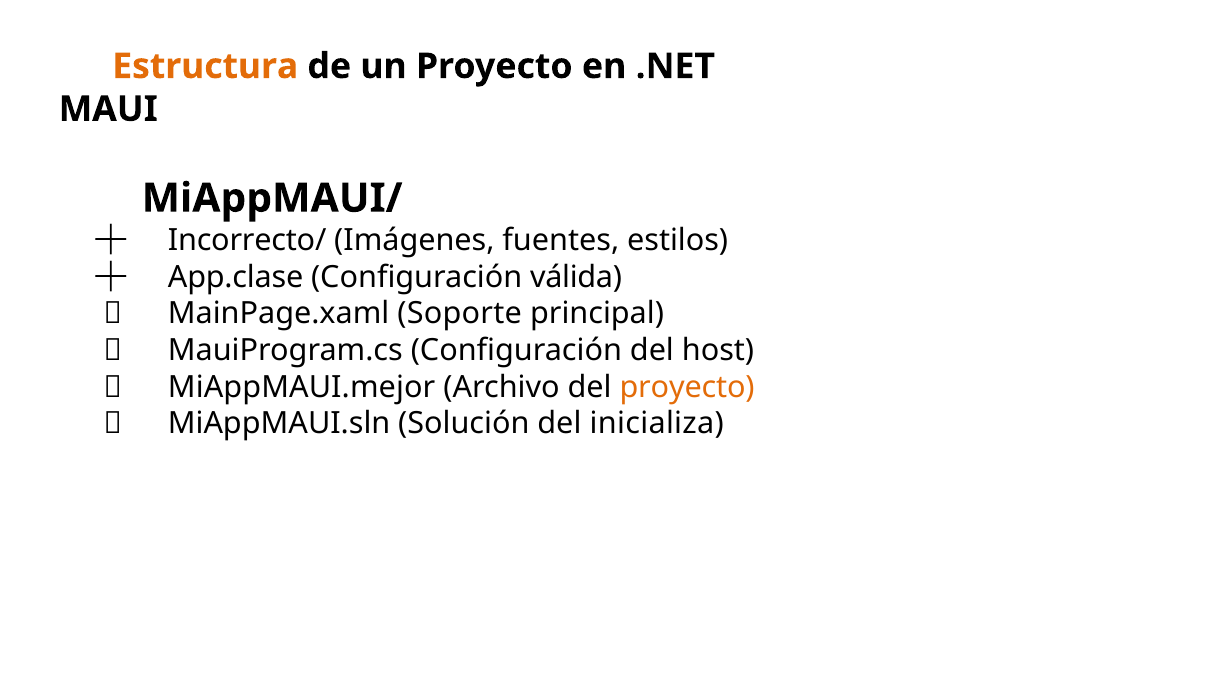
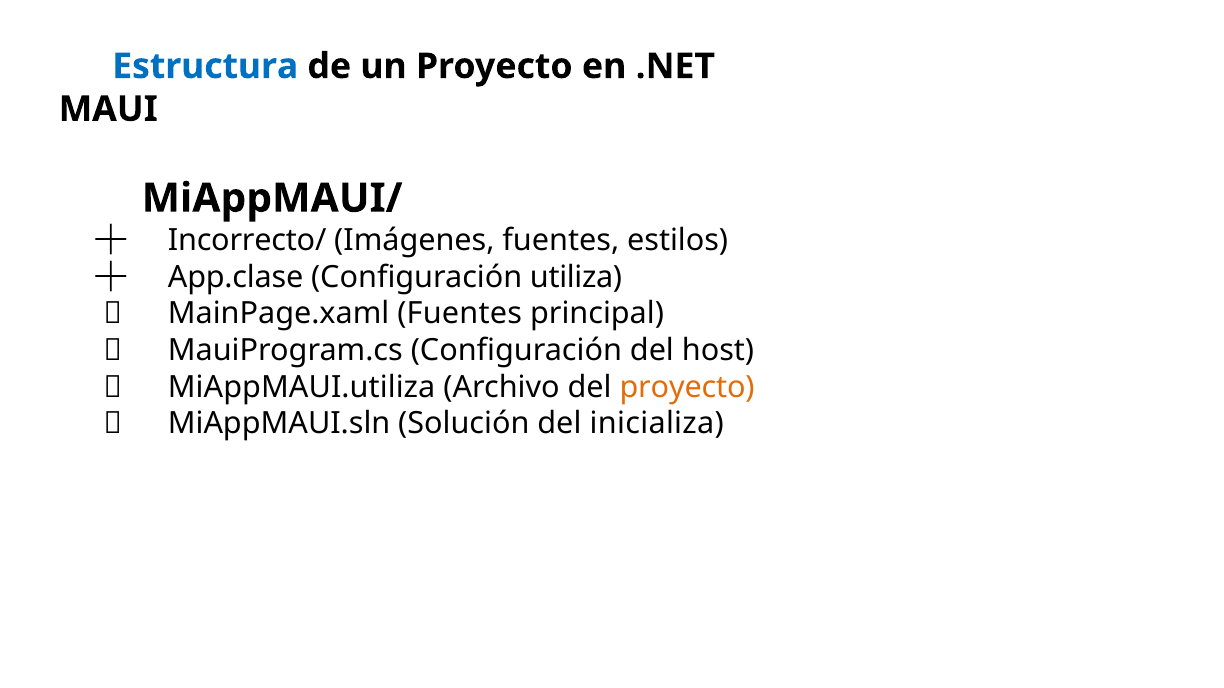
Estructura colour: orange -> blue
válida: válida -> utiliza
MainPage.xaml Soporte: Soporte -> Fuentes
MiAppMAUI.mejor: MiAppMAUI.mejor -> MiAppMAUI.utiliza
